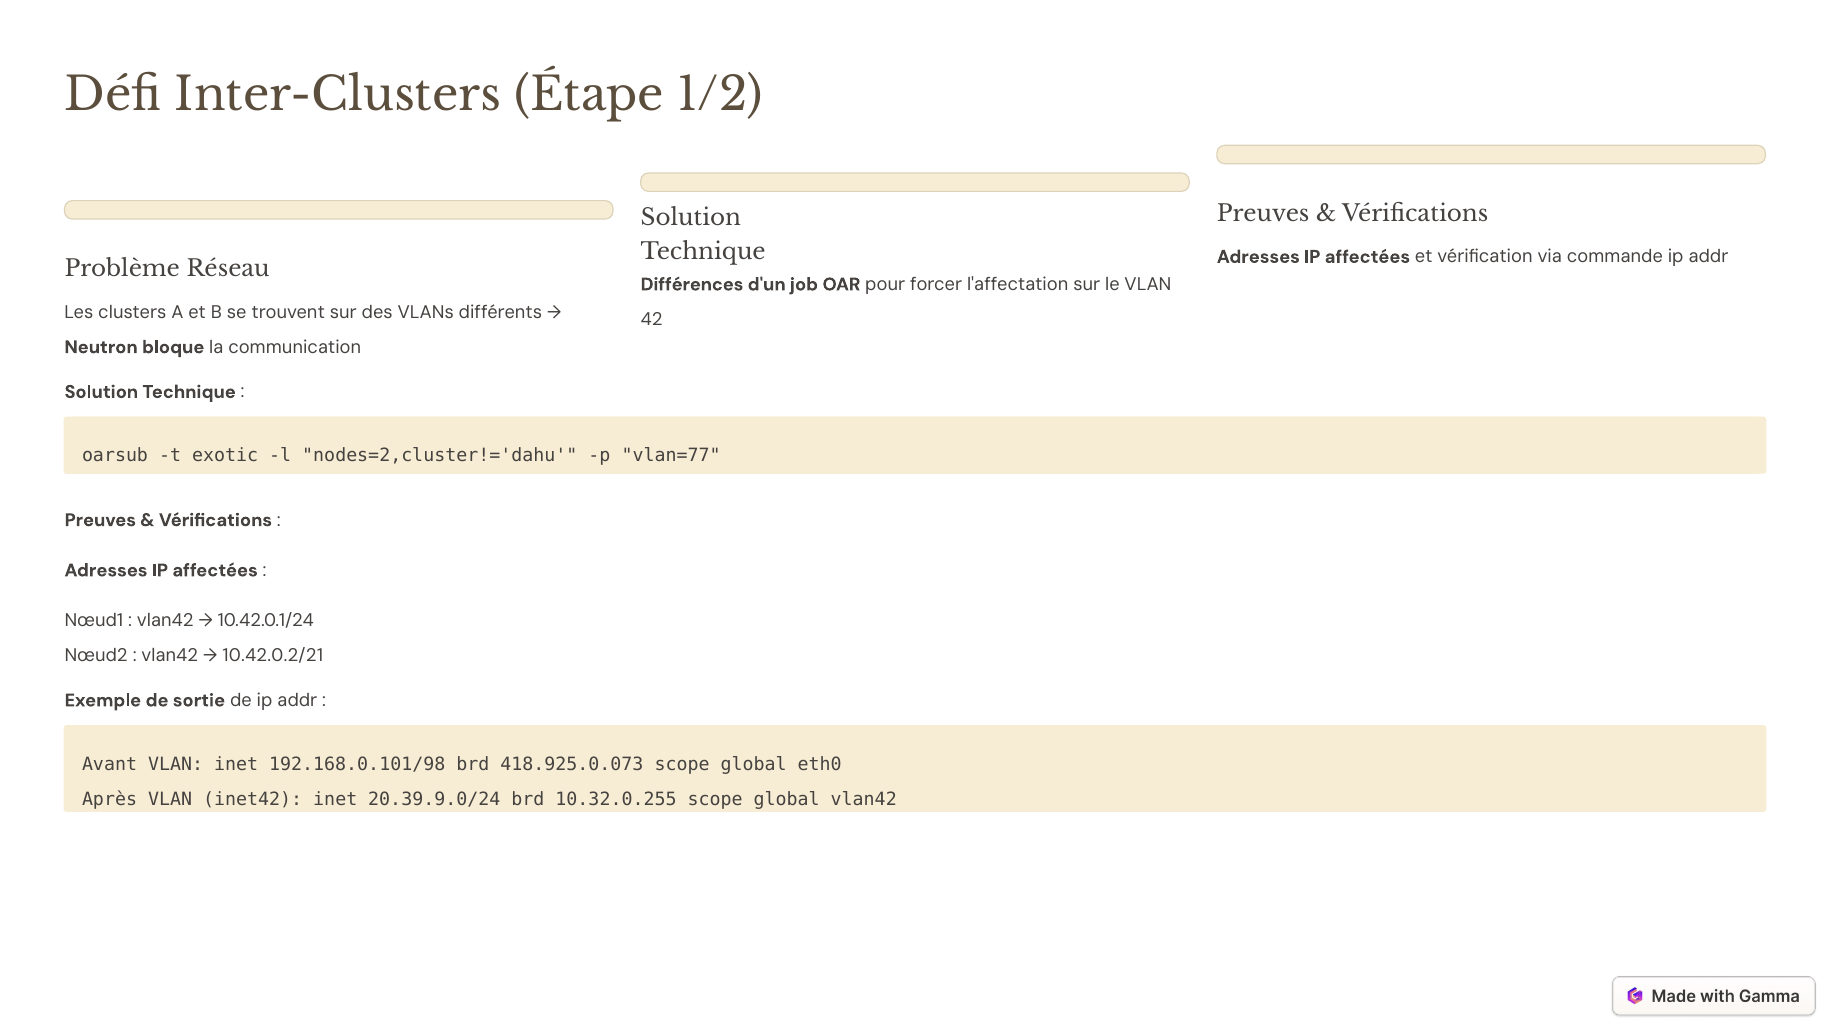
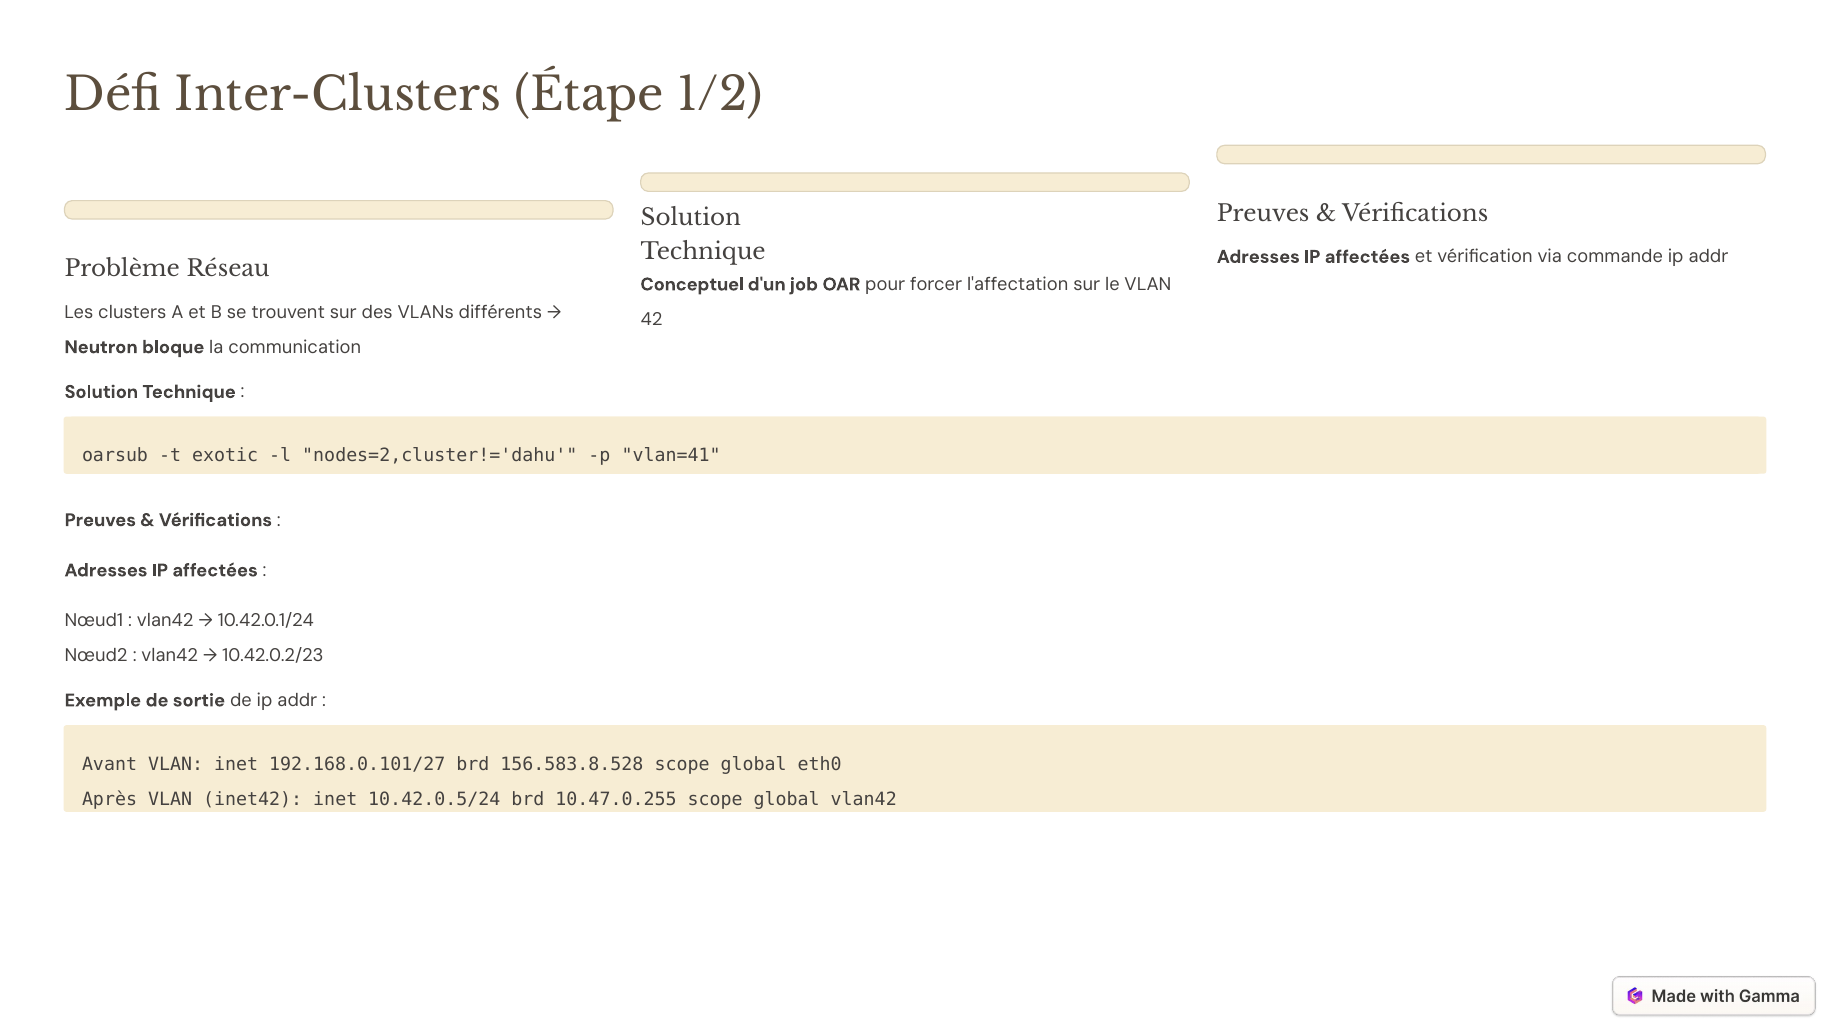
Différences: Différences -> Conceptuel
vlan=77: vlan=77 -> vlan=41
10.42.0.2/21: 10.42.0.2/21 -> 10.42.0.2/23
192.168.0.101/98: 192.168.0.101/98 -> 192.168.0.101/27
418.925.0.073: 418.925.0.073 -> 156.583.8.528
20.39.9.0/24: 20.39.9.0/24 -> 10.42.0.5/24
10.32.0.255: 10.32.0.255 -> 10.47.0.255
